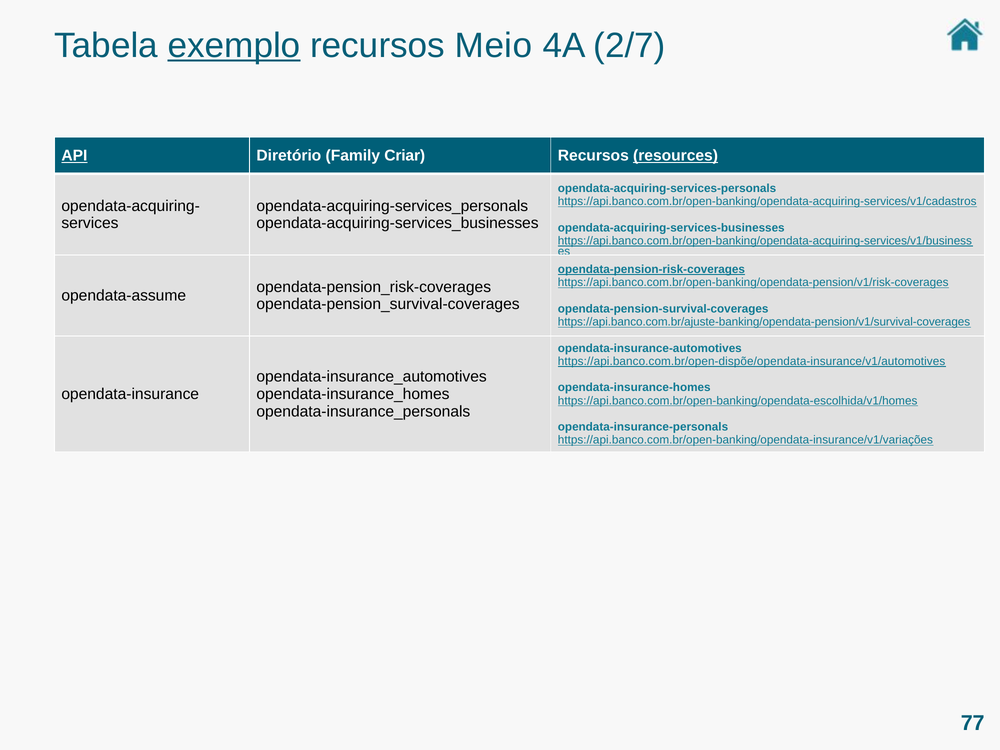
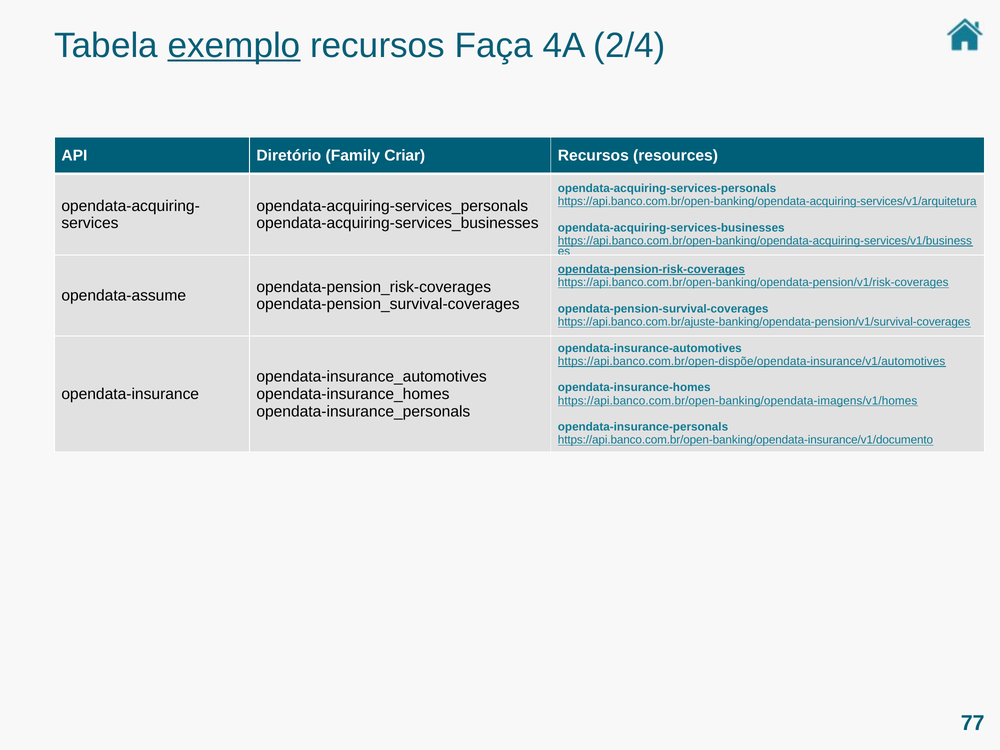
Meio: Meio -> Faça
2/7: 2/7 -> 2/4
API underline: present -> none
resources underline: present -> none
https://api.banco.com.br/open-banking/opendata-acquiring-services/v1/cadastros: https://api.banco.com.br/open-banking/opendata-acquiring-services/v1/cadastros -> https://api.banco.com.br/open-banking/opendata-acquiring-services/v1/arquitetura
https://api.banco.com.br/open-banking/opendata-escolhida/v1/homes: https://api.banco.com.br/open-banking/opendata-escolhida/v1/homes -> https://api.banco.com.br/open-banking/opendata-imagens/v1/homes
https://api.banco.com.br/open-banking/opendata-insurance/v1/variações: https://api.banco.com.br/open-banking/opendata-insurance/v1/variações -> https://api.banco.com.br/open-banking/opendata-insurance/v1/documento
